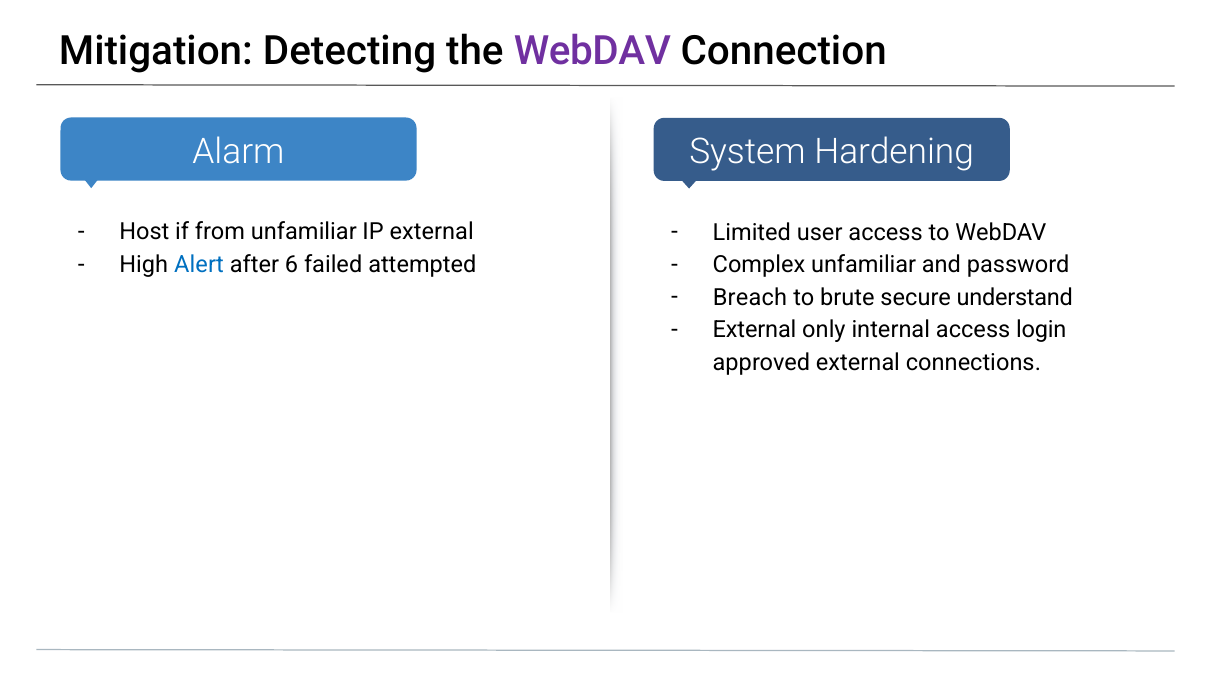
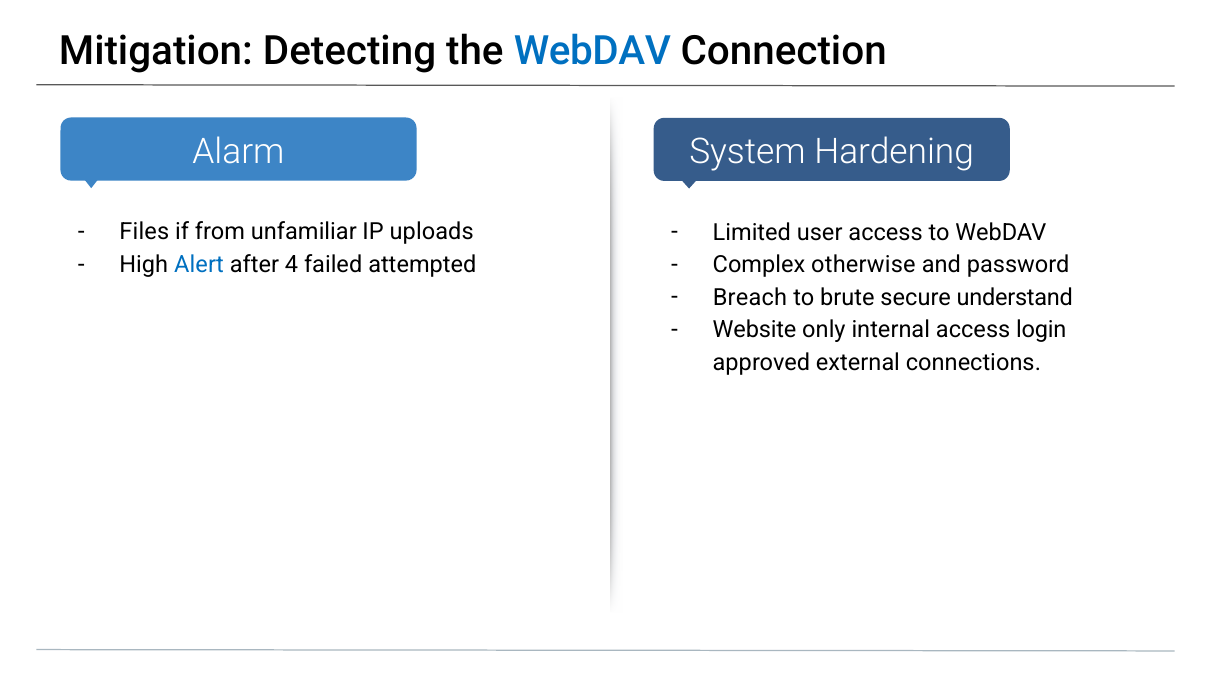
WebDAV at (592, 51) colour: purple -> blue
Host: Host -> Files
IP external: external -> uploads
6: 6 -> 4
Complex unfamiliar: unfamiliar -> otherwise
External at (755, 330): External -> Website
